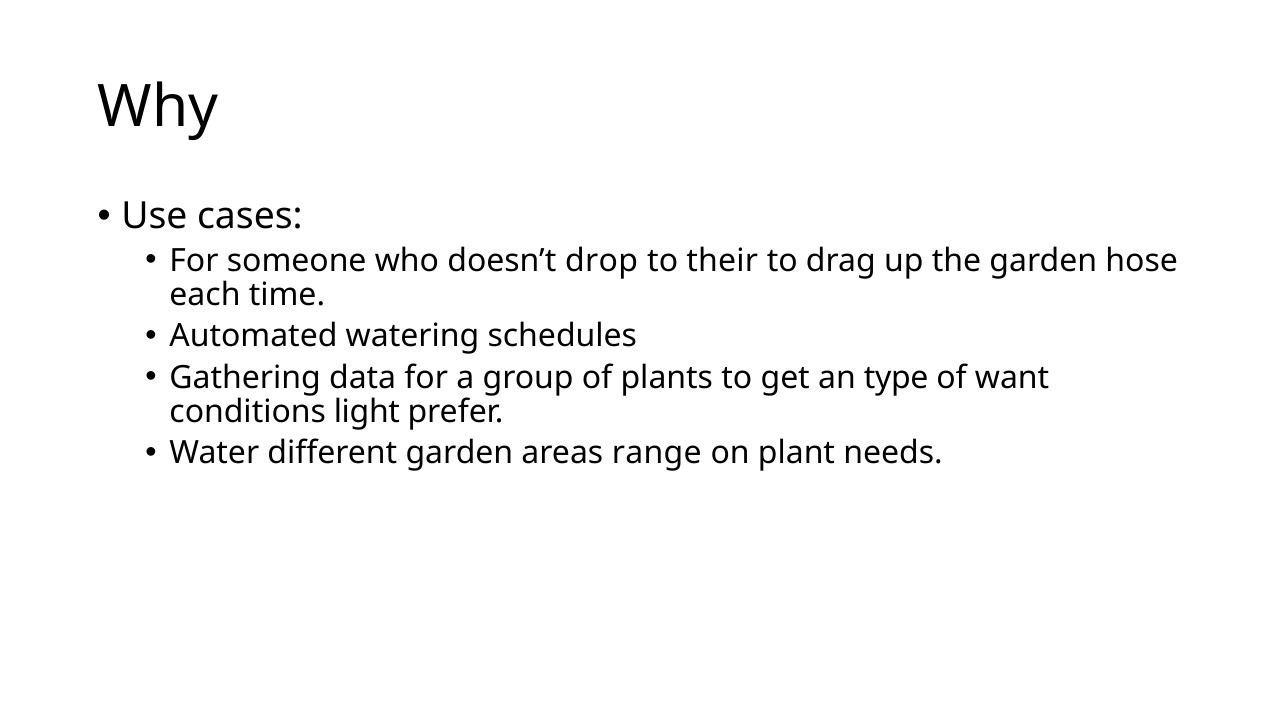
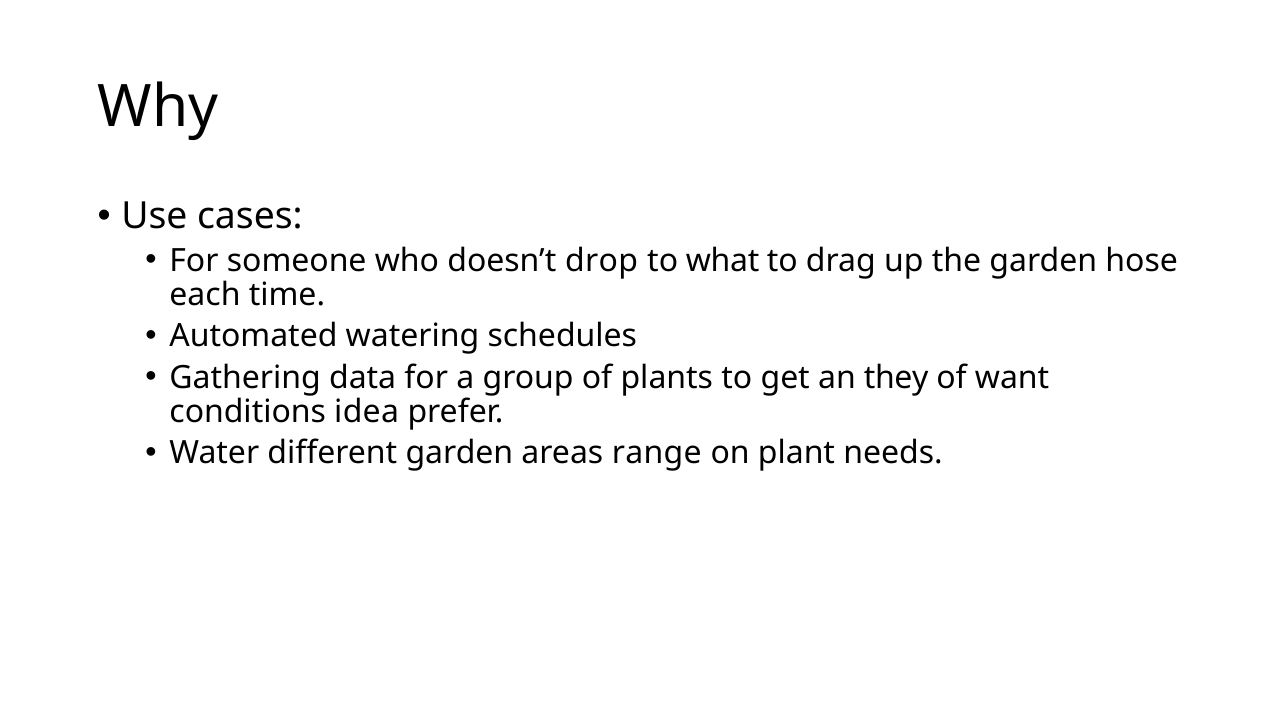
their: their -> what
type: type -> they
light: light -> idea
